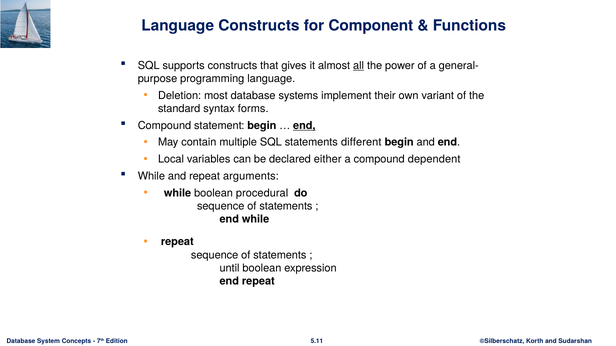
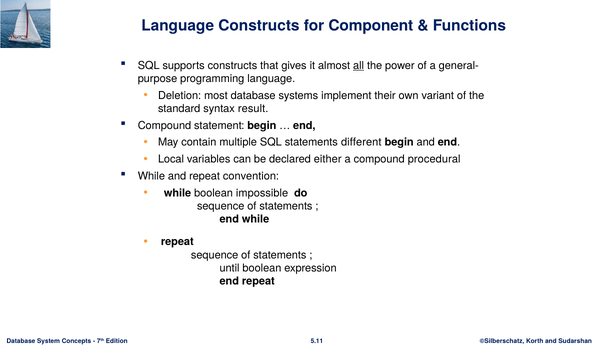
forms: forms -> result
end at (304, 126) underline: present -> none
dependent: dependent -> procedural
arguments: arguments -> convention
procedural: procedural -> impossible
